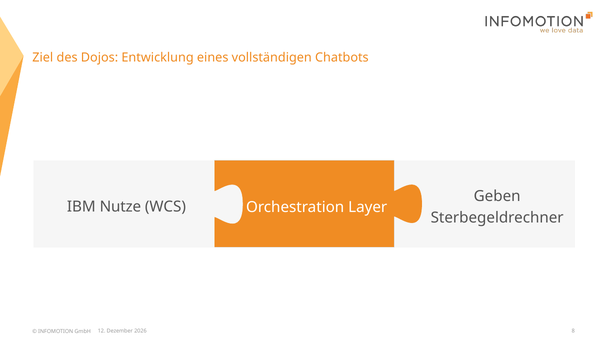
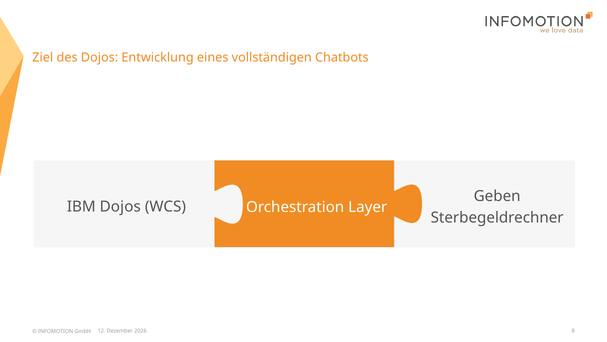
IBM Nutze: Nutze -> Dojos
